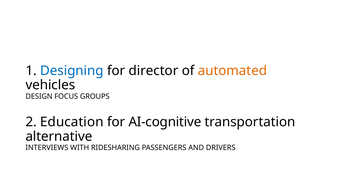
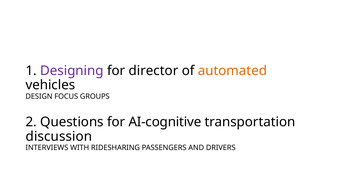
Designing colour: blue -> purple
Education: Education -> Questions
alternative: alternative -> discussion
